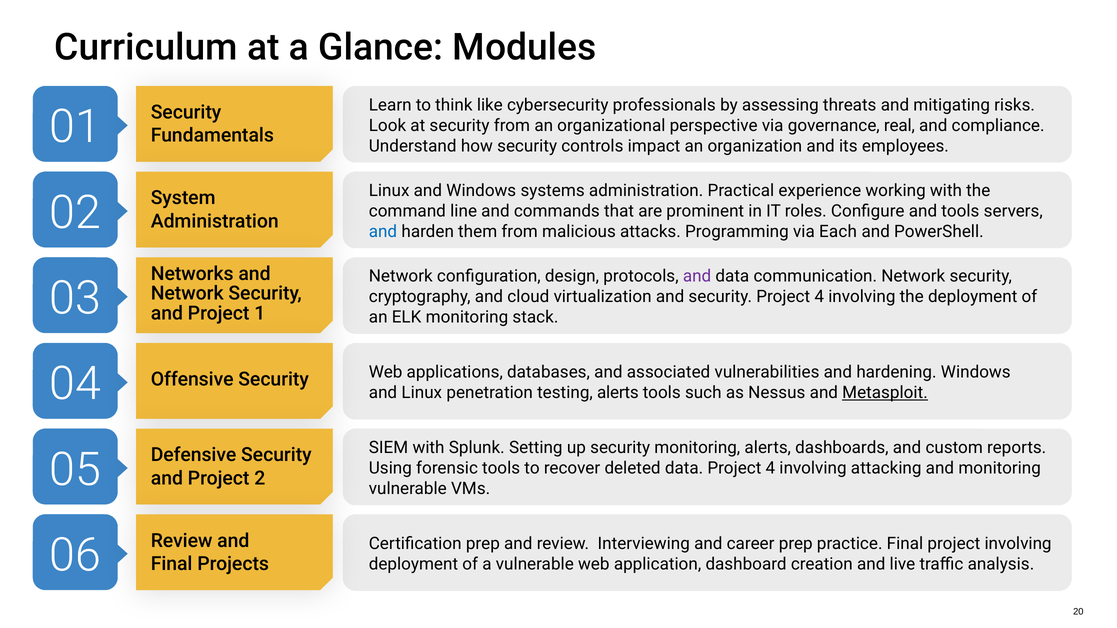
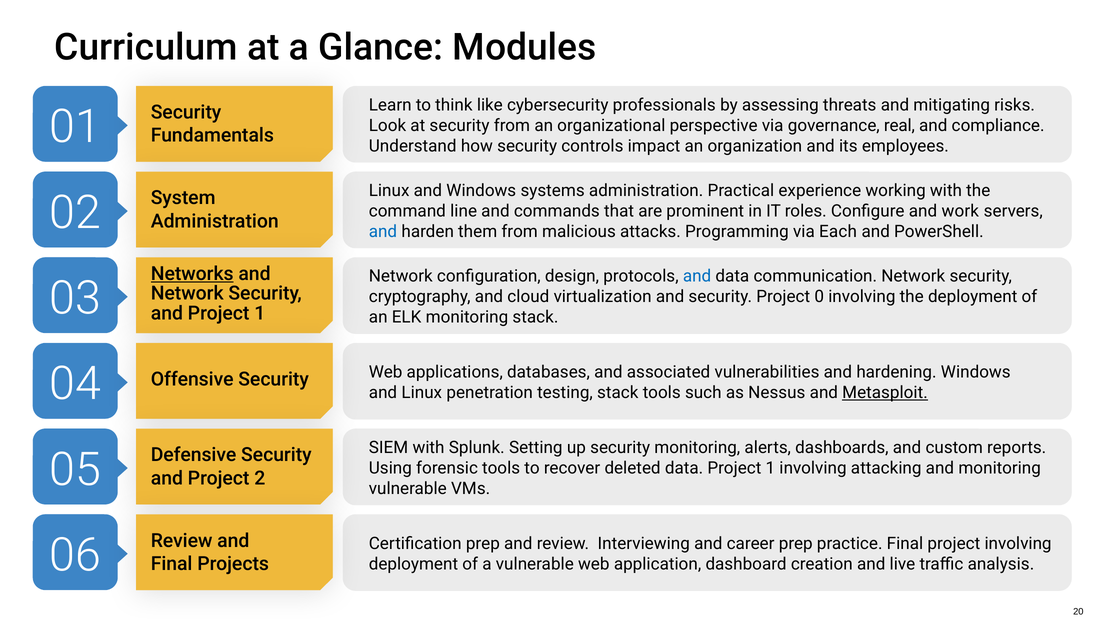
and tools: tools -> work
Networks underline: none -> present
and at (697, 276) colour: purple -> blue
security Project 4: 4 -> 0
testing alerts: alerts -> stack
data Project 4: 4 -> 1
